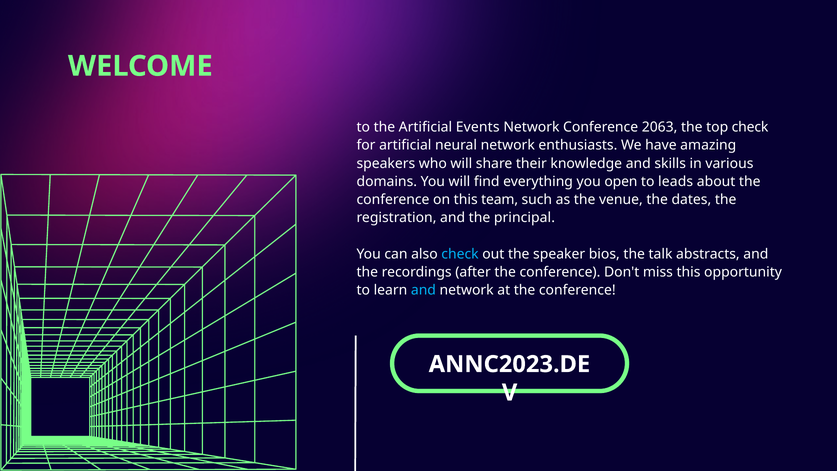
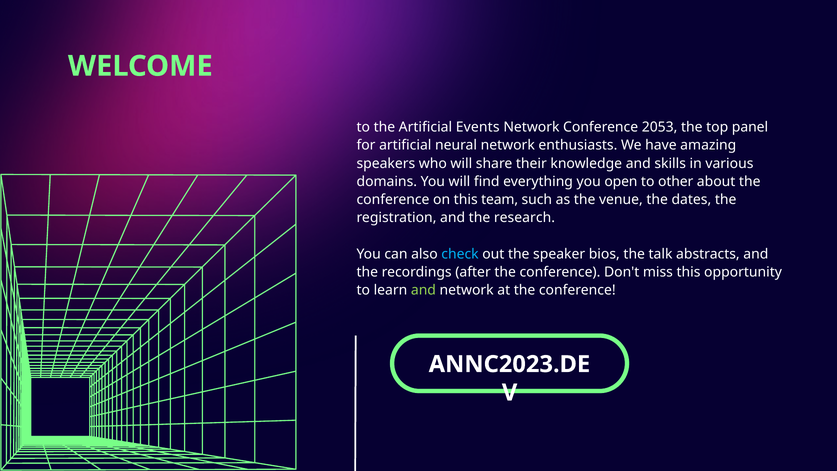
2063: 2063 -> 2053
top check: check -> panel
leads: leads -> other
principal: principal -> research
and at (423, 290) colour: light blue -> light green
